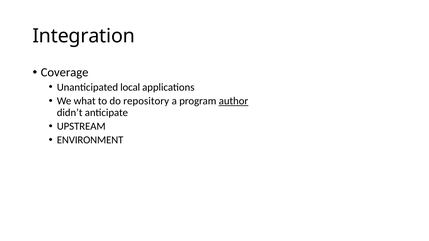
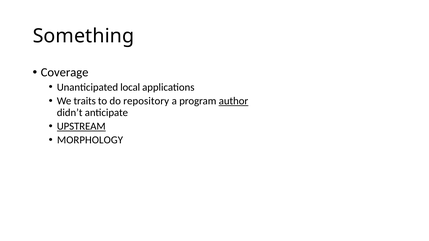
Integration: Integration -> Something
what: what -> traits
UPSTREAM underline: none -> present
ENVIRONMENT: ENVIRONMENT -> MORPHOLOGY
